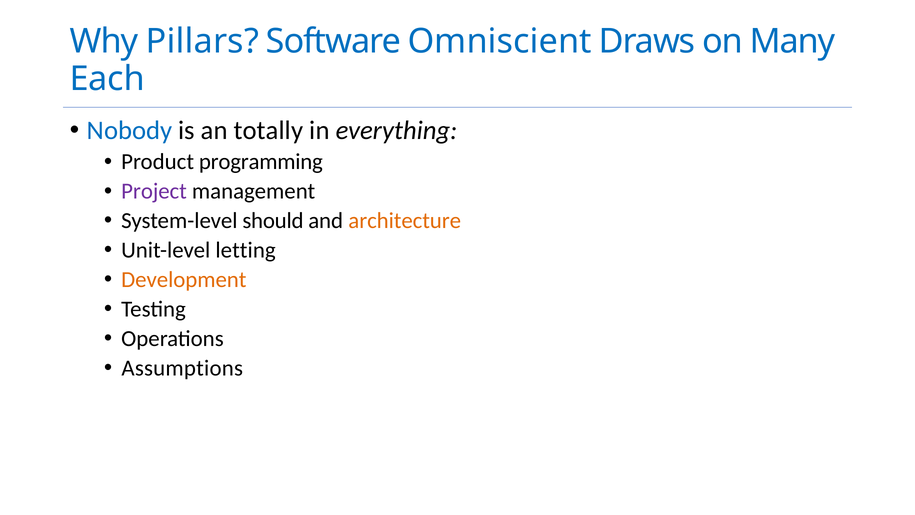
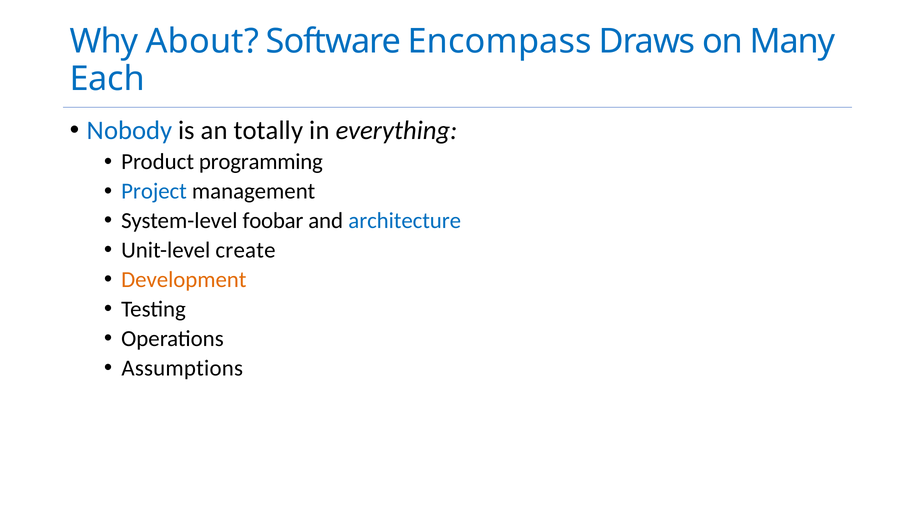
Pillars: Pillars -> About
Omniscient: Omniscient -> Encompass
Project colour: purple -> blue
should: should -> foobar
architecture colour: orange -> blue
letting: letting -> create
